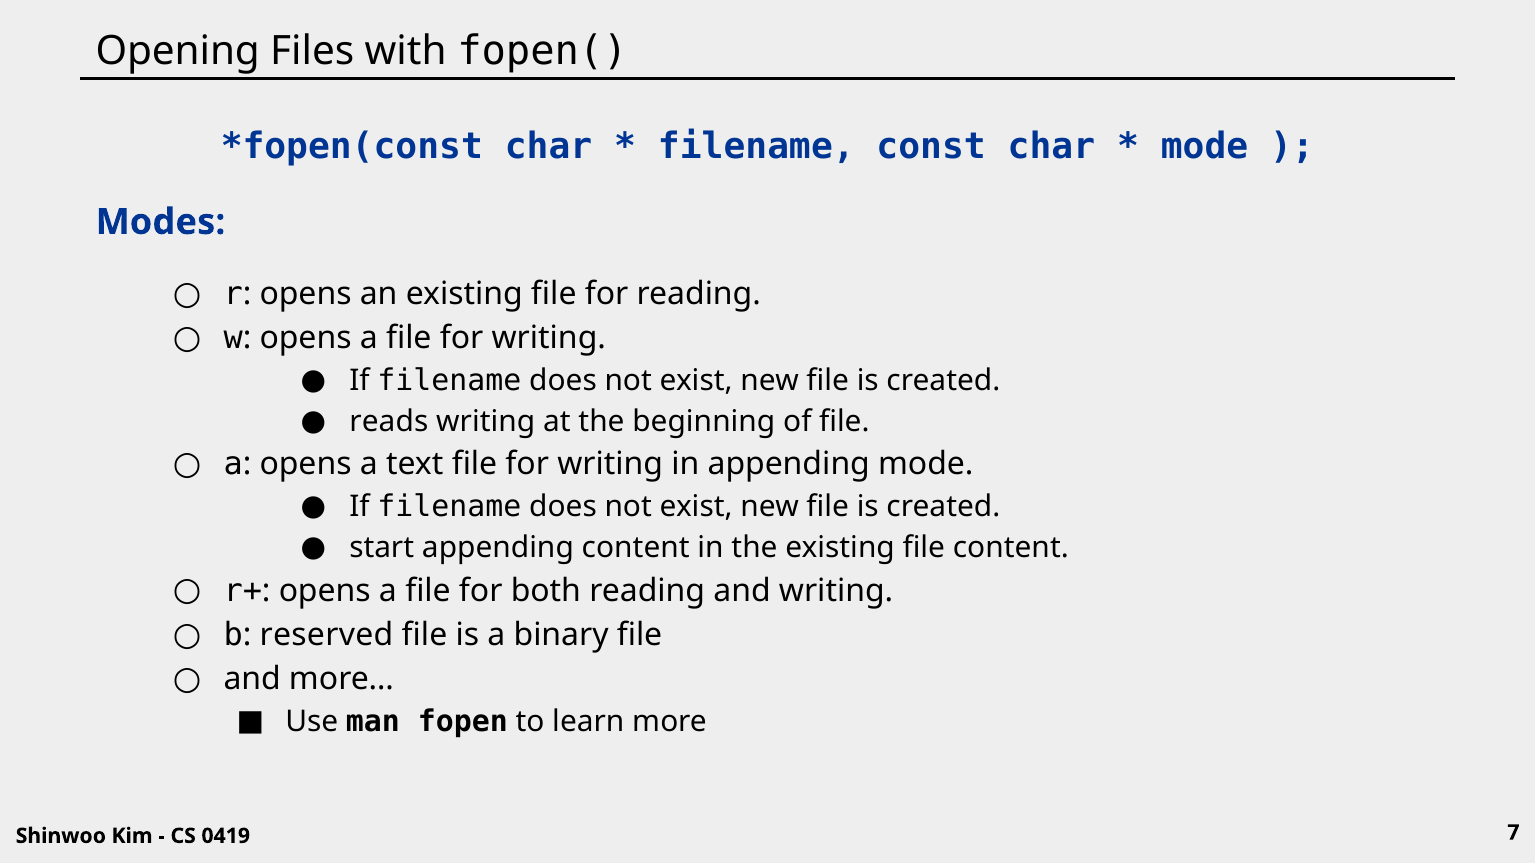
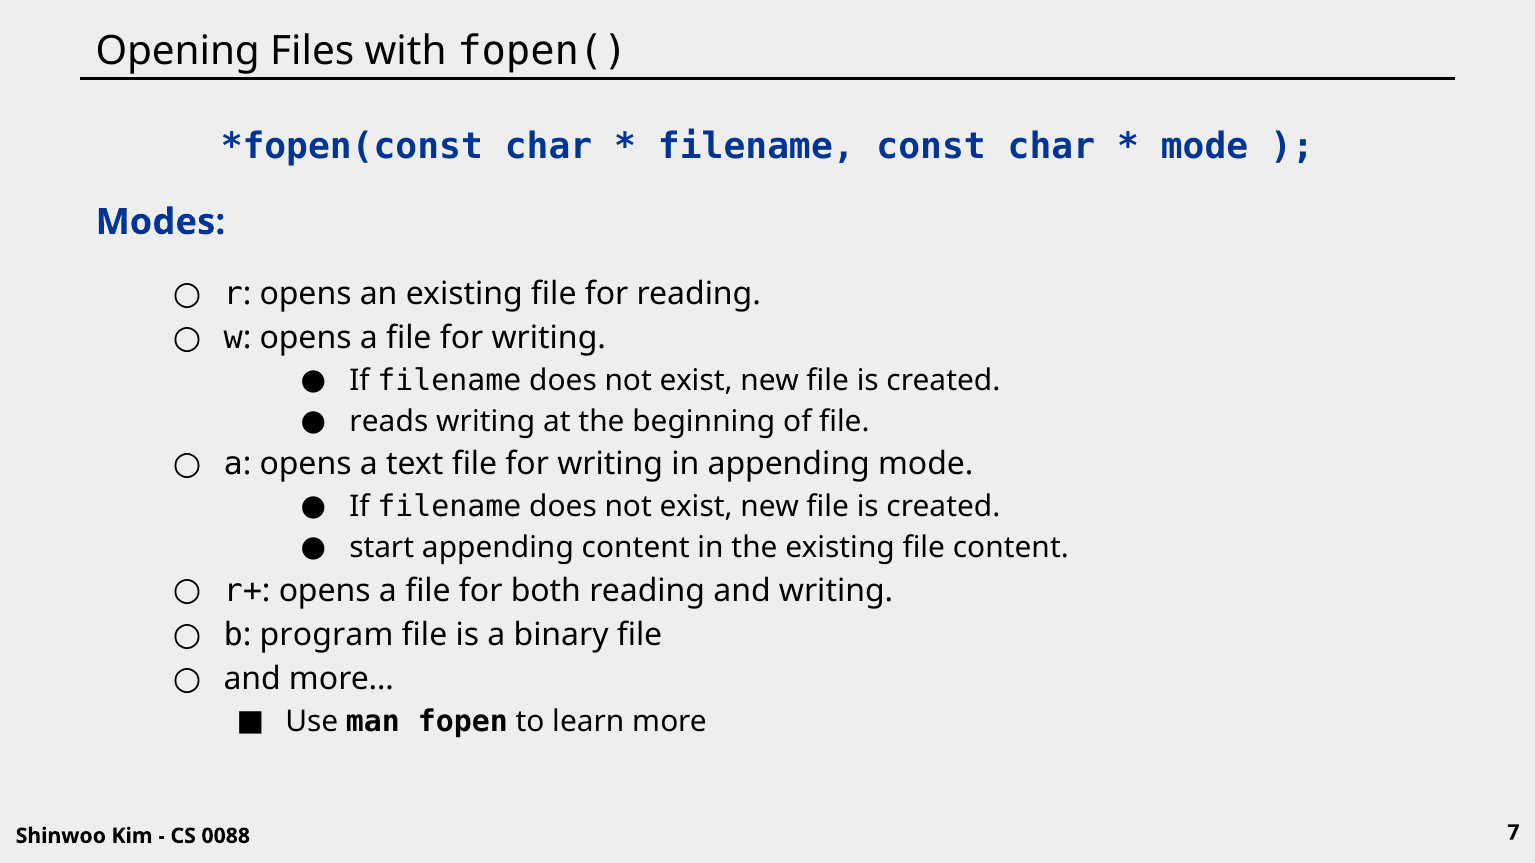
reserved: reserved -> program
0419: 0419 -> 0088
